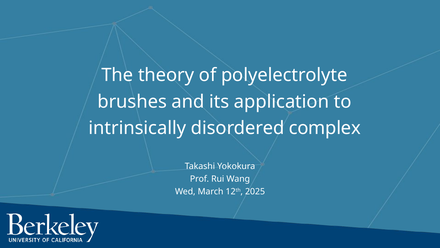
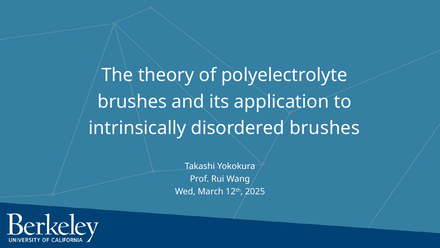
disordered complex: complex -> brushes
